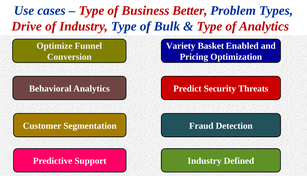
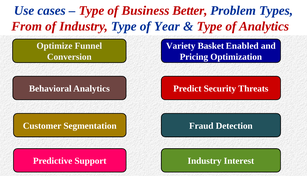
Drive: Drive -> From
Bulk: Bulk -> Year
Defined: Defined -> Interest
